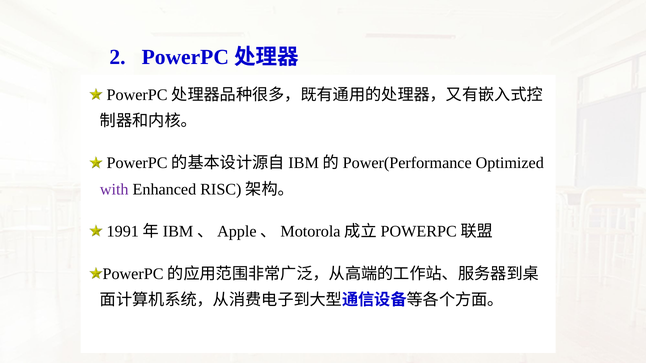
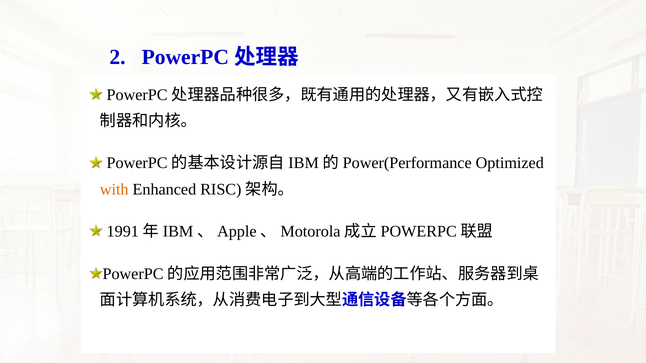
with colour: purple -> orange
